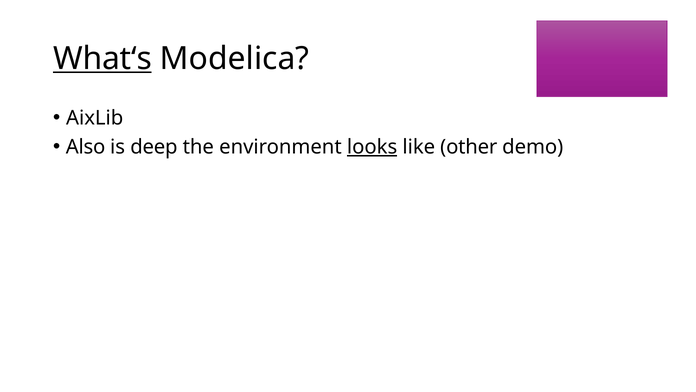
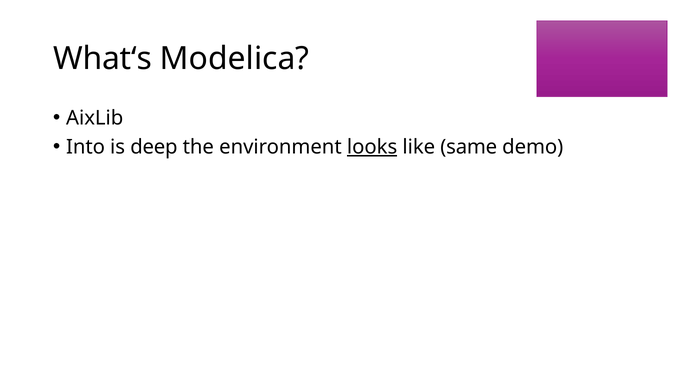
What‘s underline: present -> none
Also: Also -> Into
other: other -> same
